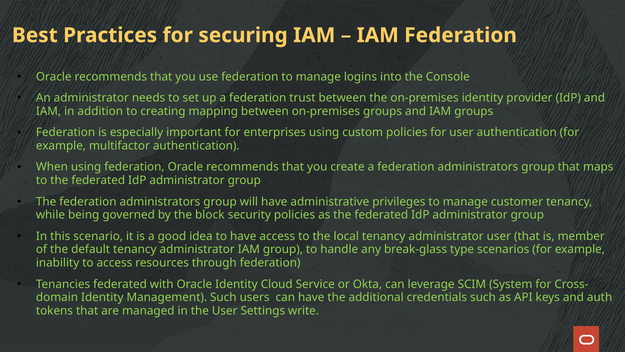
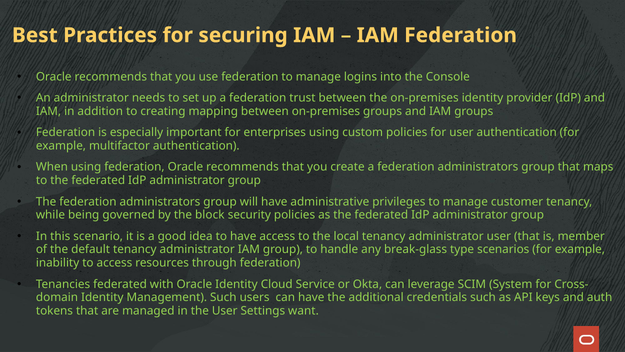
write: write -> want
